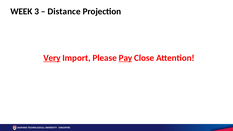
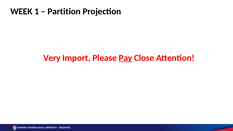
3: 3 -> 1
Distance: Distance -> Partition
Very underline: present -> none
